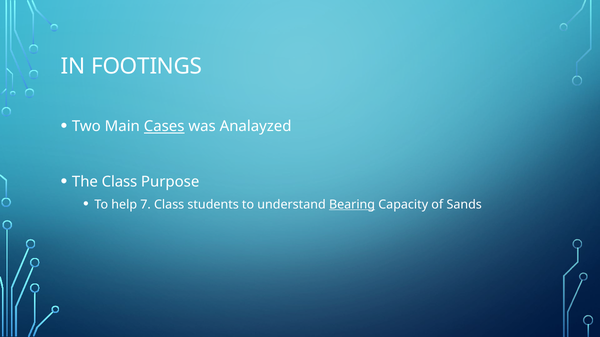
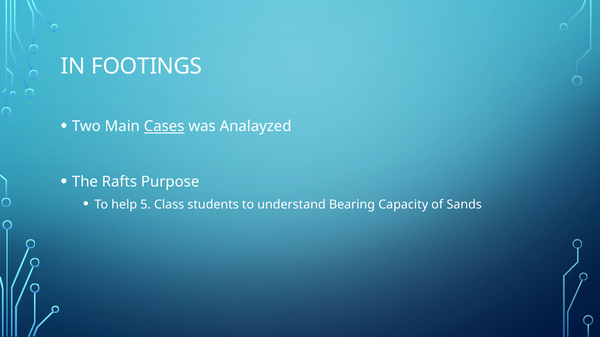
The Class: Class -> Rafts
7: 7 -> 5
Bearing underline: present -> none
